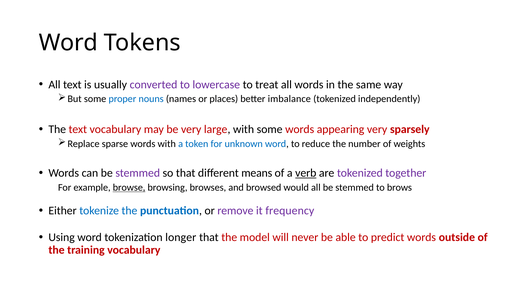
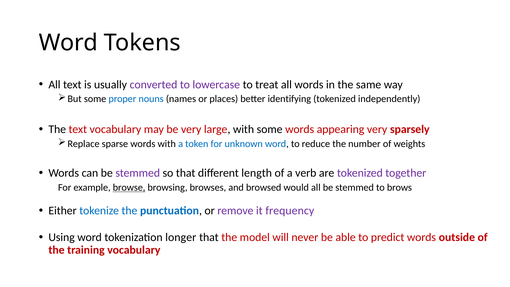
imbalance: imbalance -> identifying
means: means -> length
verb underline: present -> none
